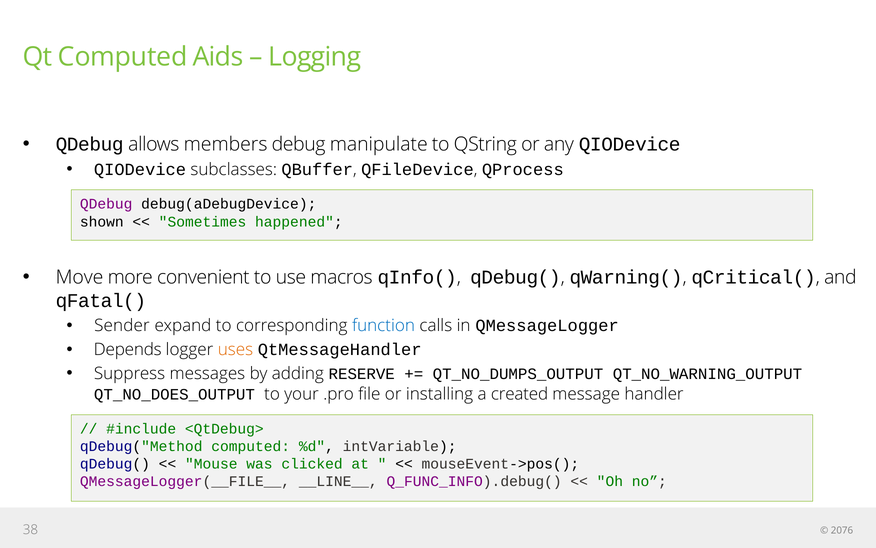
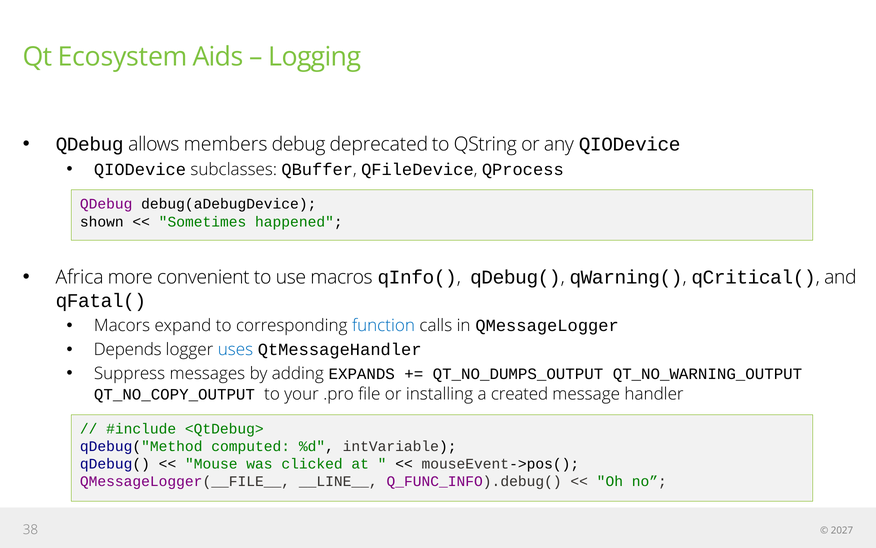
Qt Computed: Computed -> Ecosystem
manipulate: manipulate -> deprecated
Move: Move -> Africa
Sender: Sender -> Macors
uses colour: orange -> blue
RESERVE: RESERVE -> EXPANDS
QT_NO_DOES_OUTPUT: QT_NO_DOES_OUTPUT -> QT_NO_COPY_OUTPUT
2076: 2076 -> 2027
